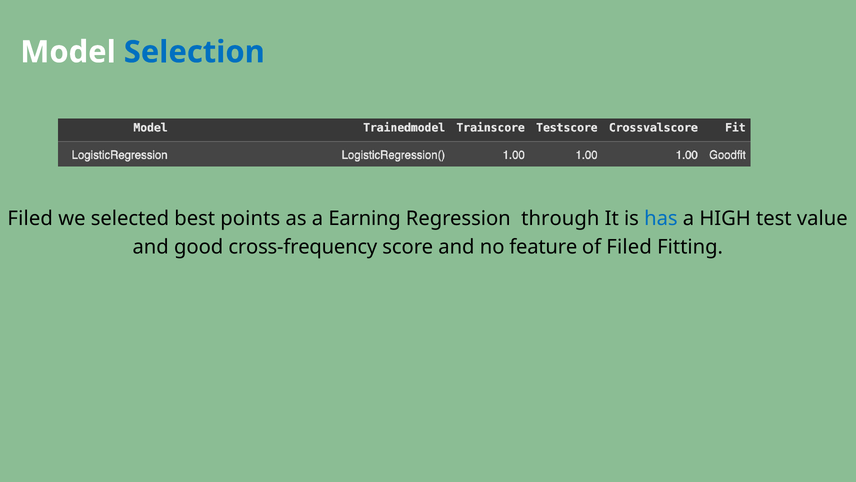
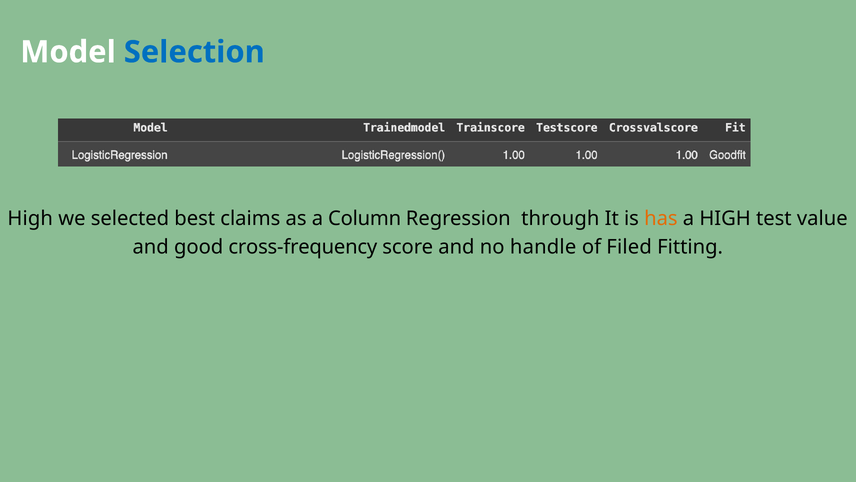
Filed at (30, 218): Filed -> High
points: points -> claims
Earning: Earning -> Column
has colour: blue -> orange
feature: feature -> handle
